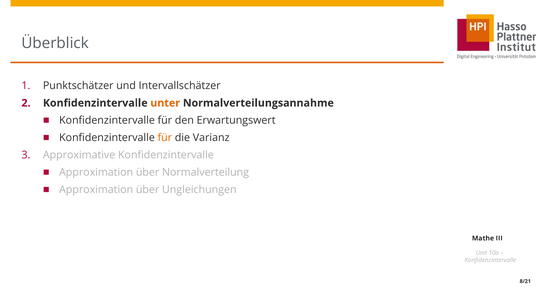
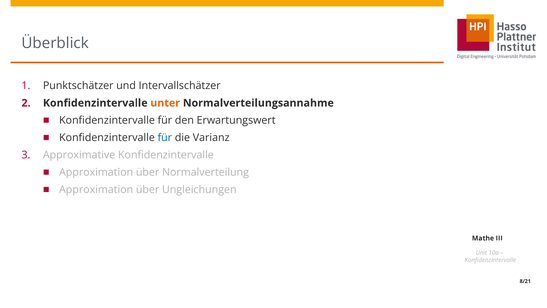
für at (165, 138) colour: orange -> blue
